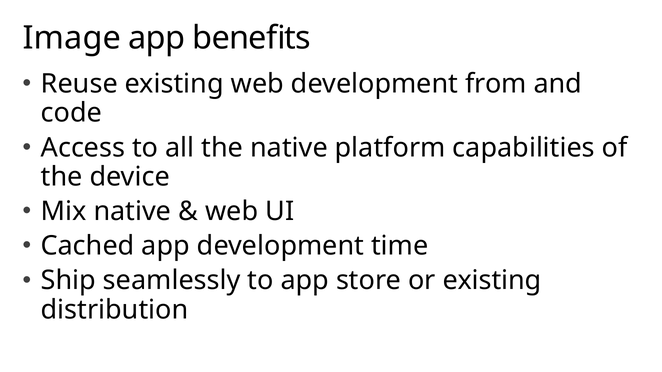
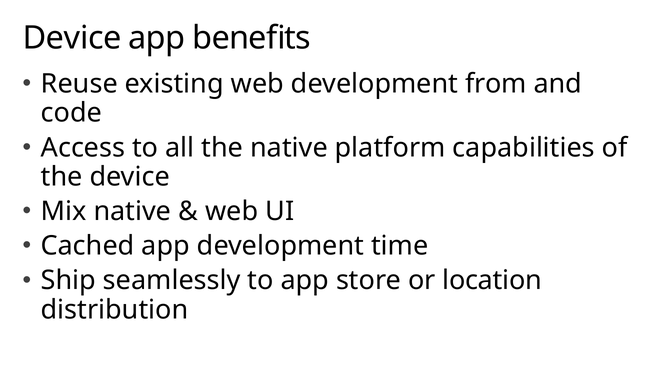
Image at (72, 38): Image -> Device
or existing: existing -> location
